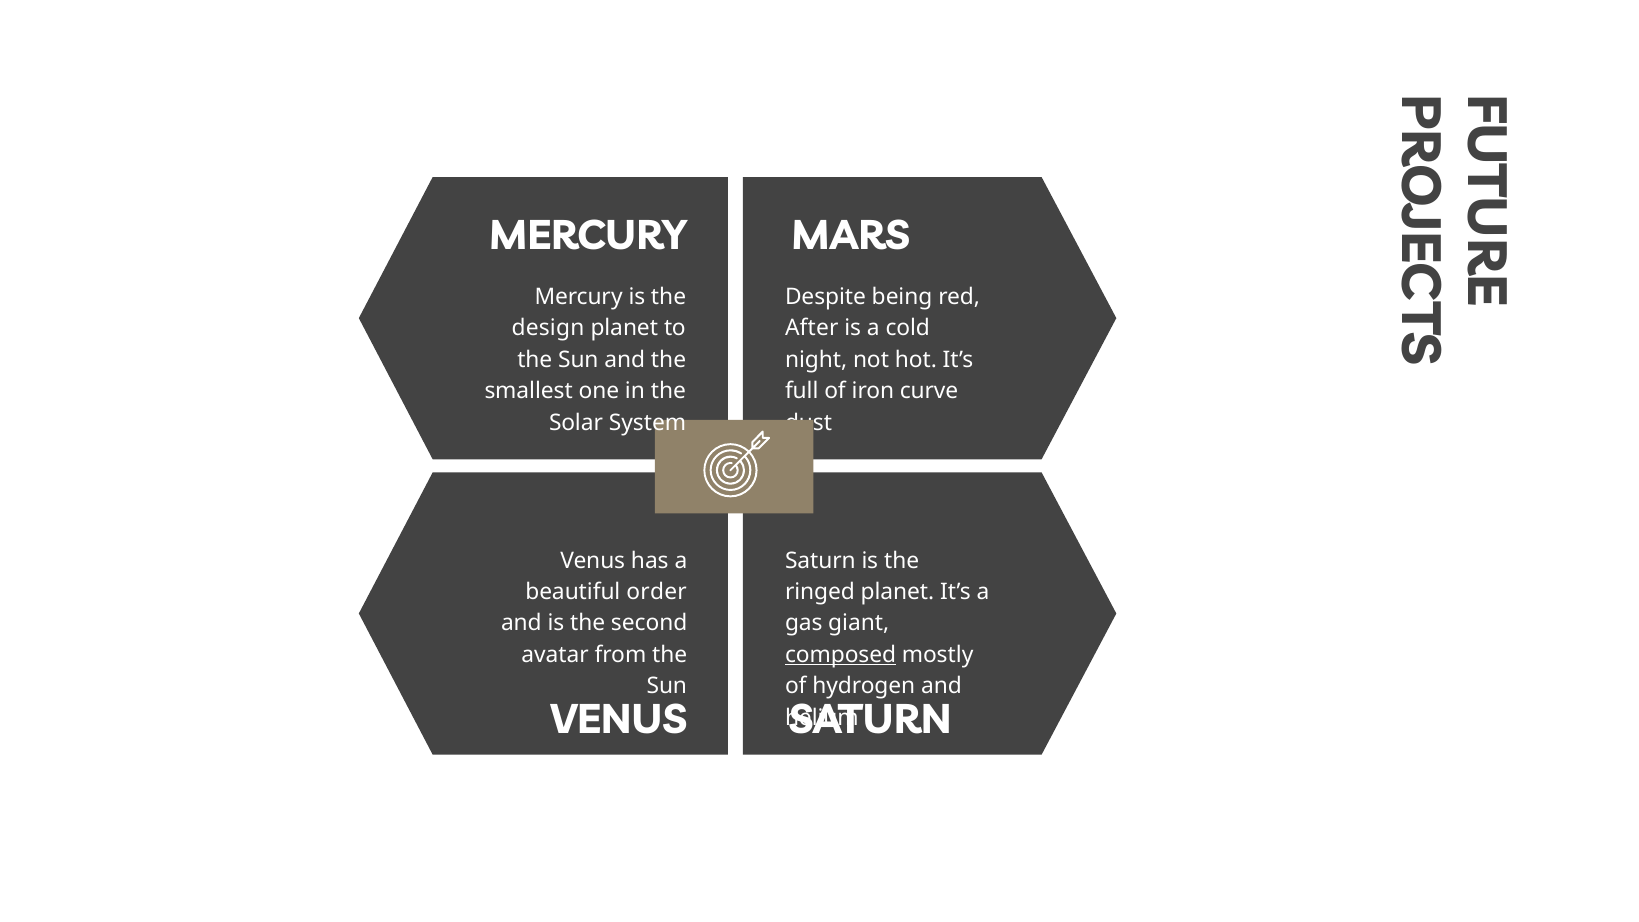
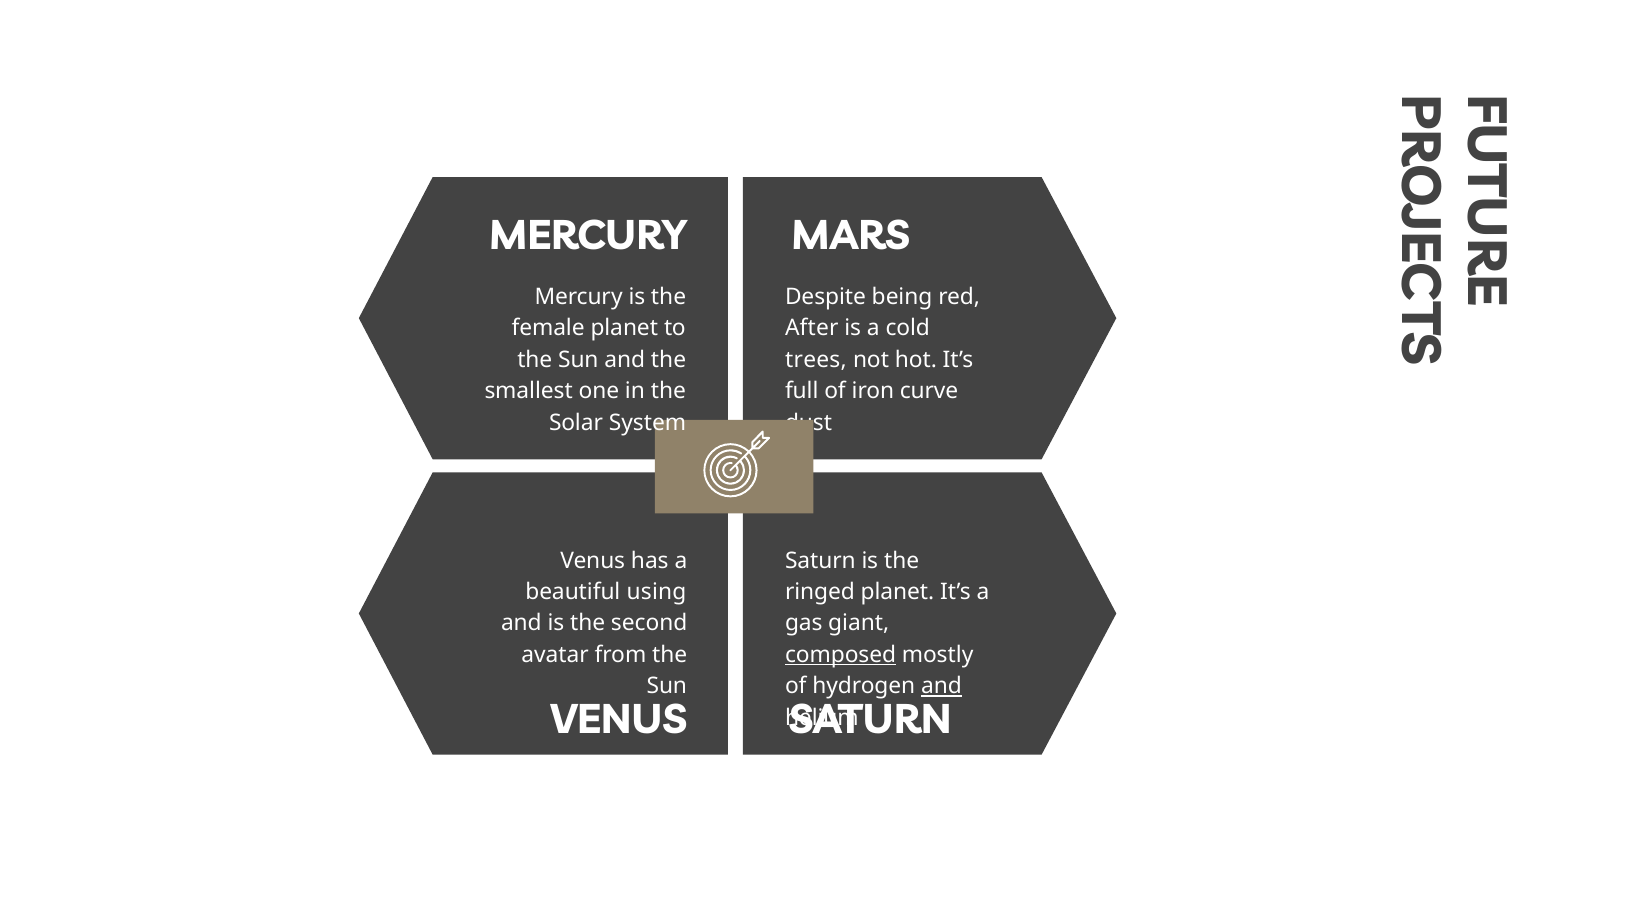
design: design -> female
night: night -> trees
order: order -> using
and at (941, 686) underline: none -> present
